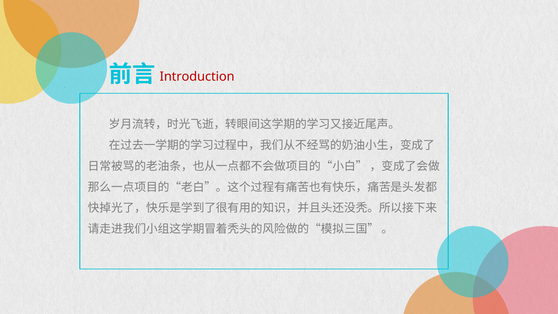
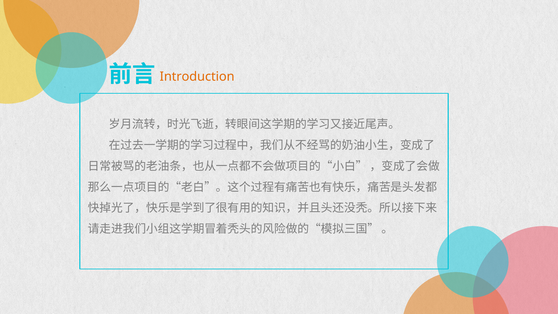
Introduction colour: red -> orange
